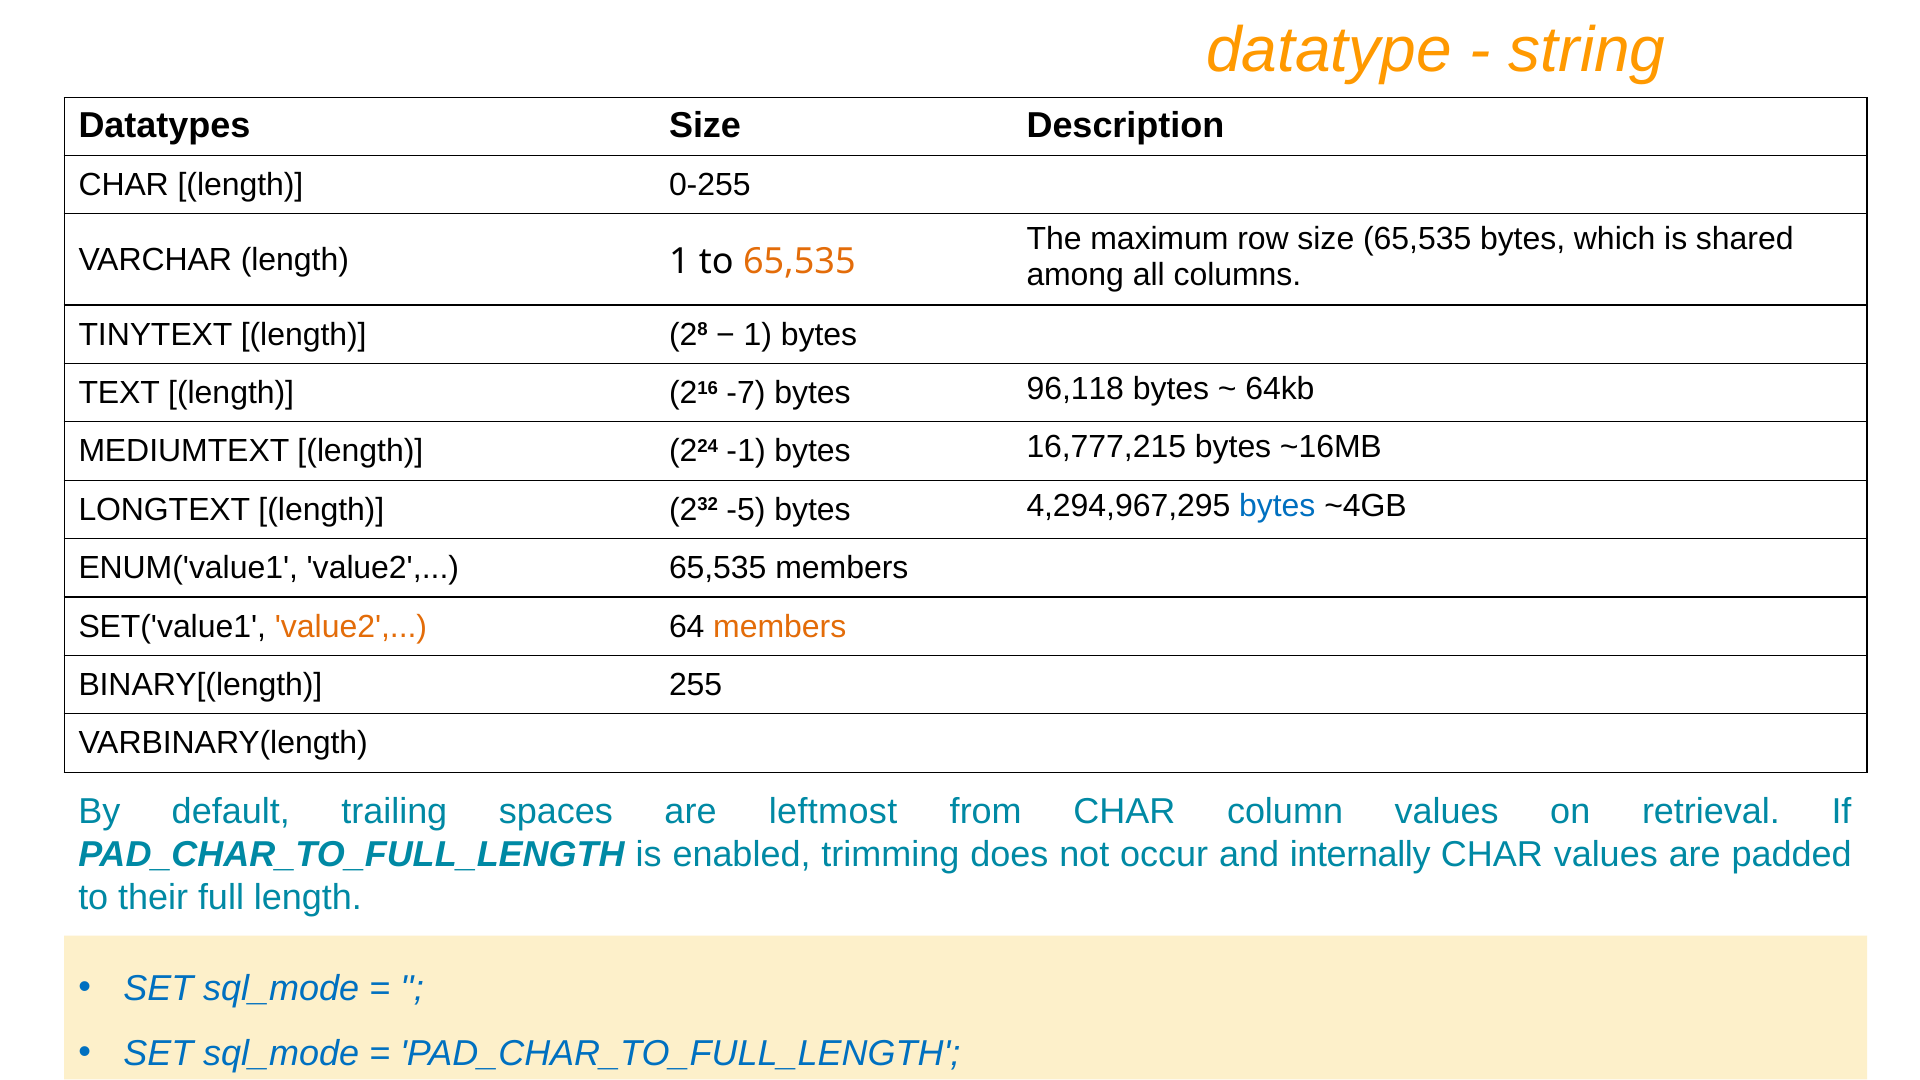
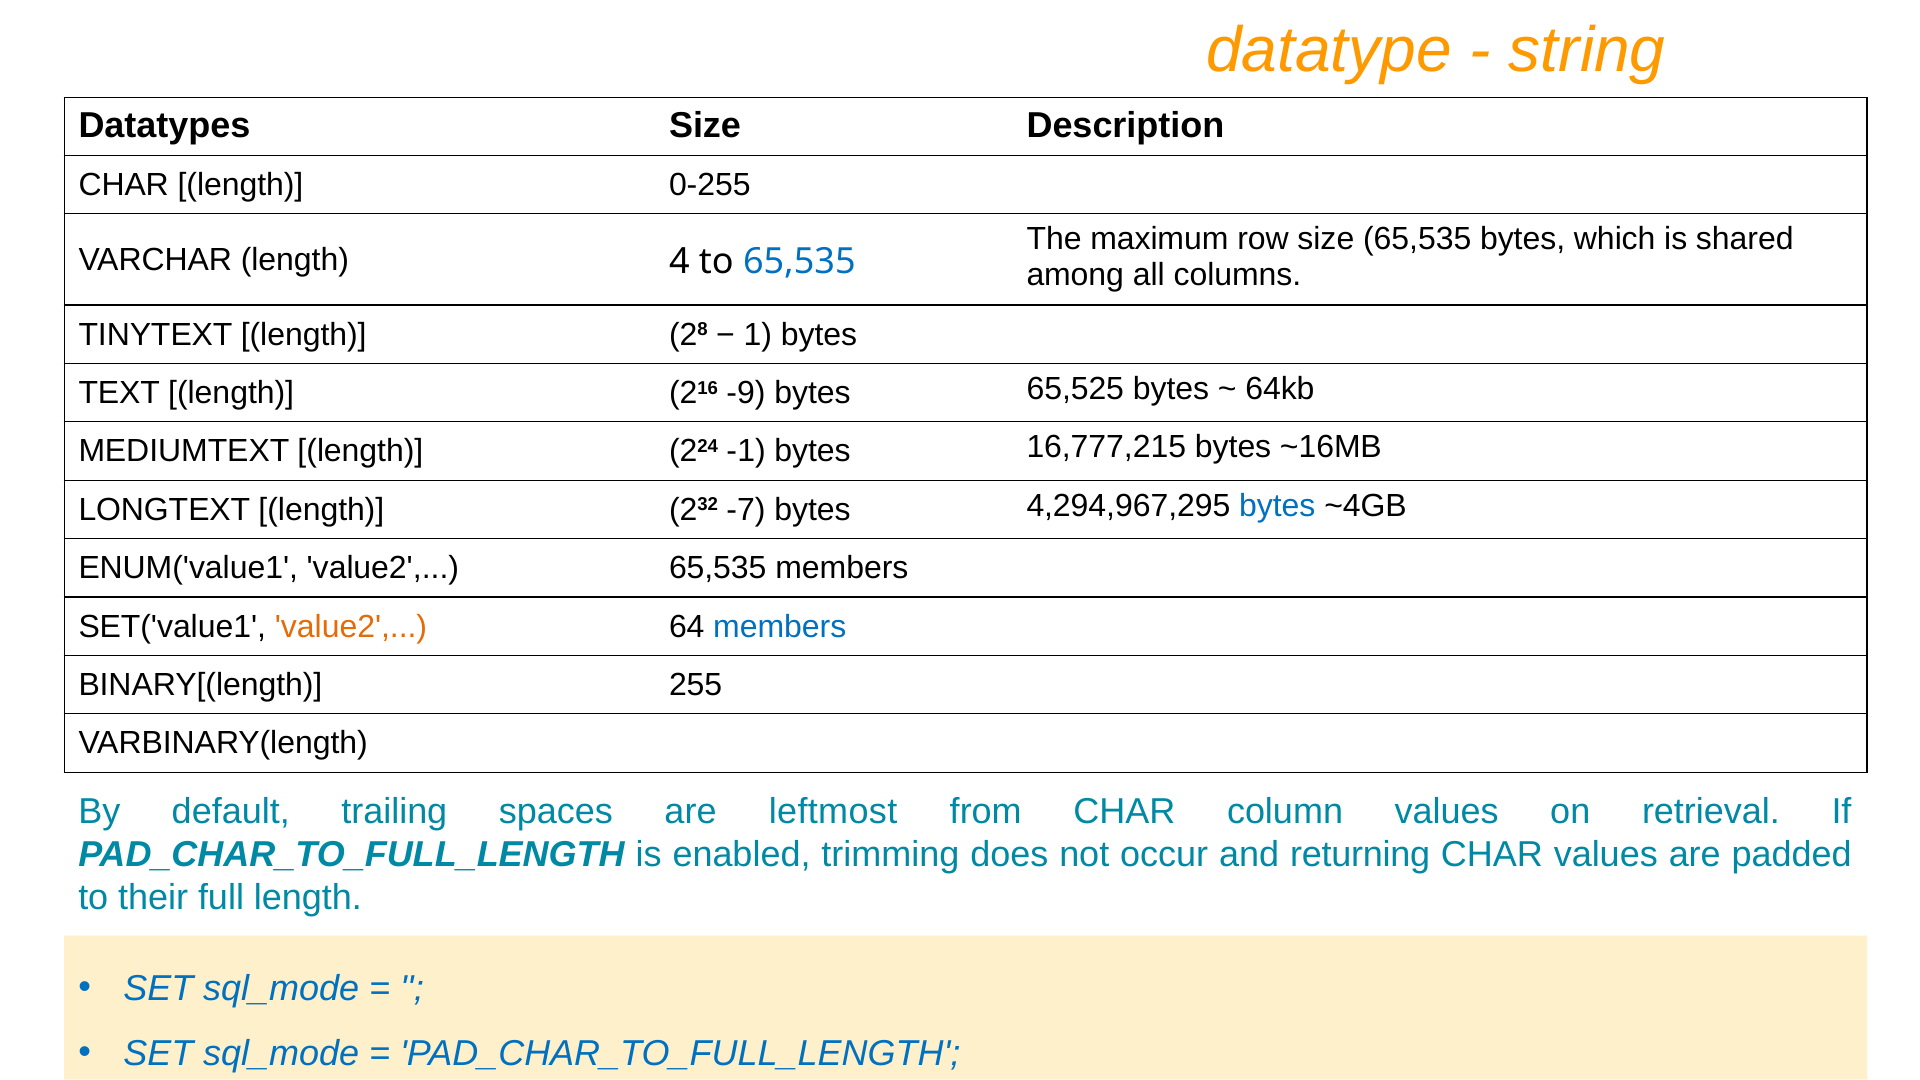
length 1: 1 -> 4
65,535 at (799, 261) colour: orange -> blue
-7: -7 -> -9
96,118: 96,118 -> 65,525
-5: -5 -> -7
members at (780, 627) colour: orange -> blue
internally: internally -> returning
